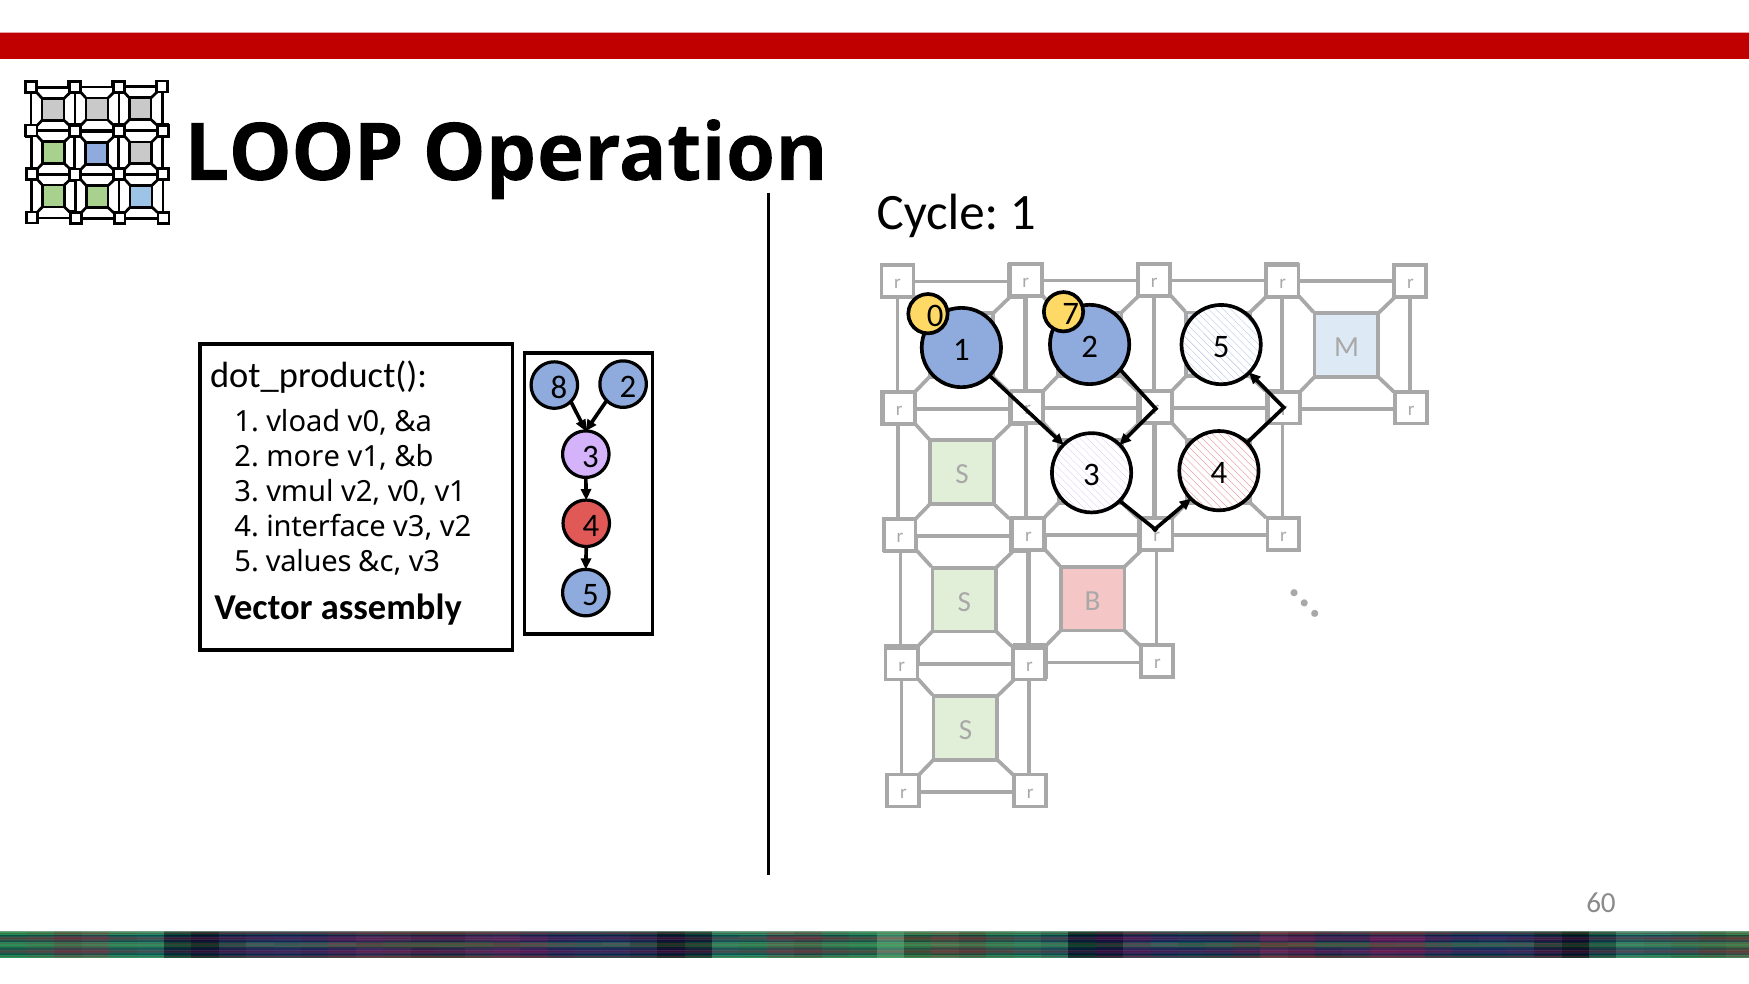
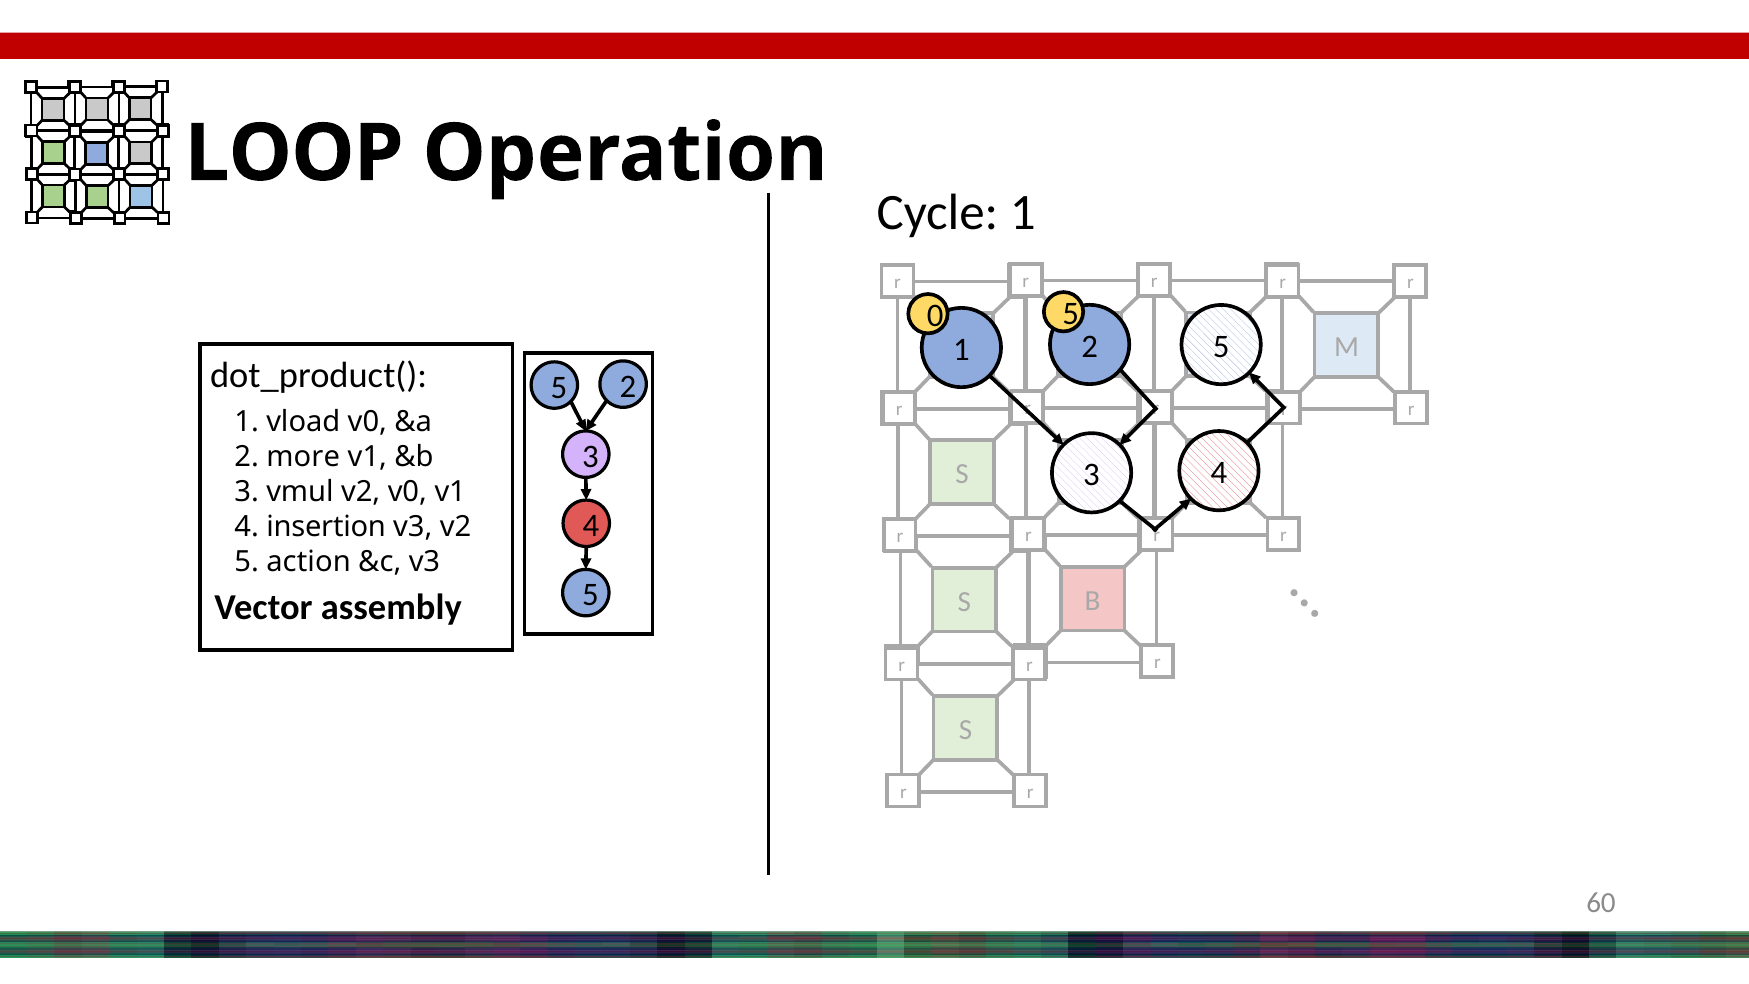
0 7: 7 -> 5
dot_product( 8: 8 -> 5
interface: interface -> insertion
values: values -> action
